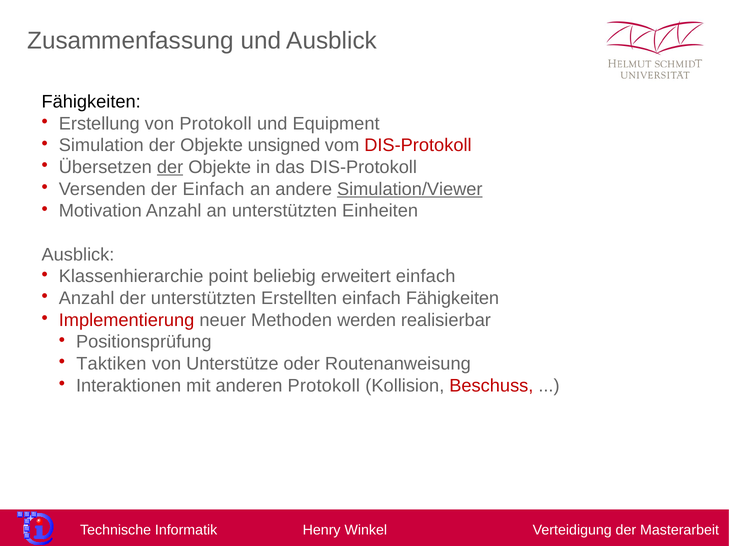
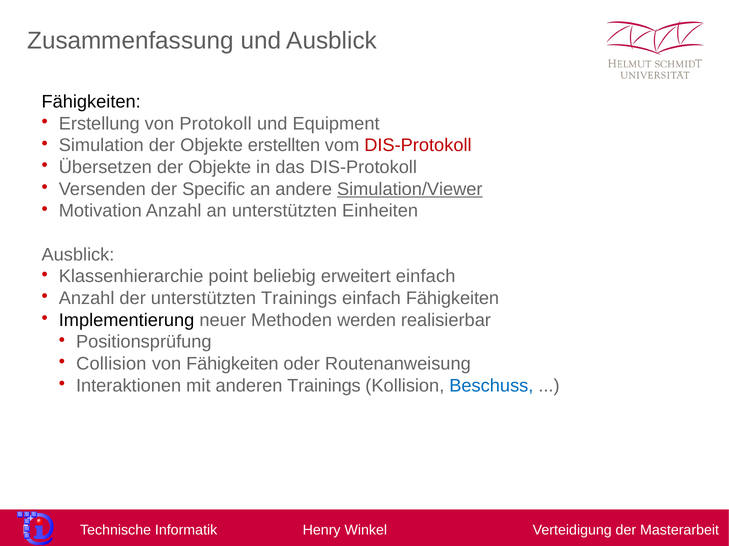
unsigned: unsigned -> erstellten
der at (170, 167) underline: present -> none
der Einfach: Einfach -> Specific
unterstützten Erstellten: Erstellten -> Trainings
Implementierung colour: red -> black
Taktiken: Taktiken -> Collision
von Unterstütze: Unterstütze -> Fähigkeiten
anderen Protokoll: Protokoll -> Trainings
Beschuss colour: red -> blue
